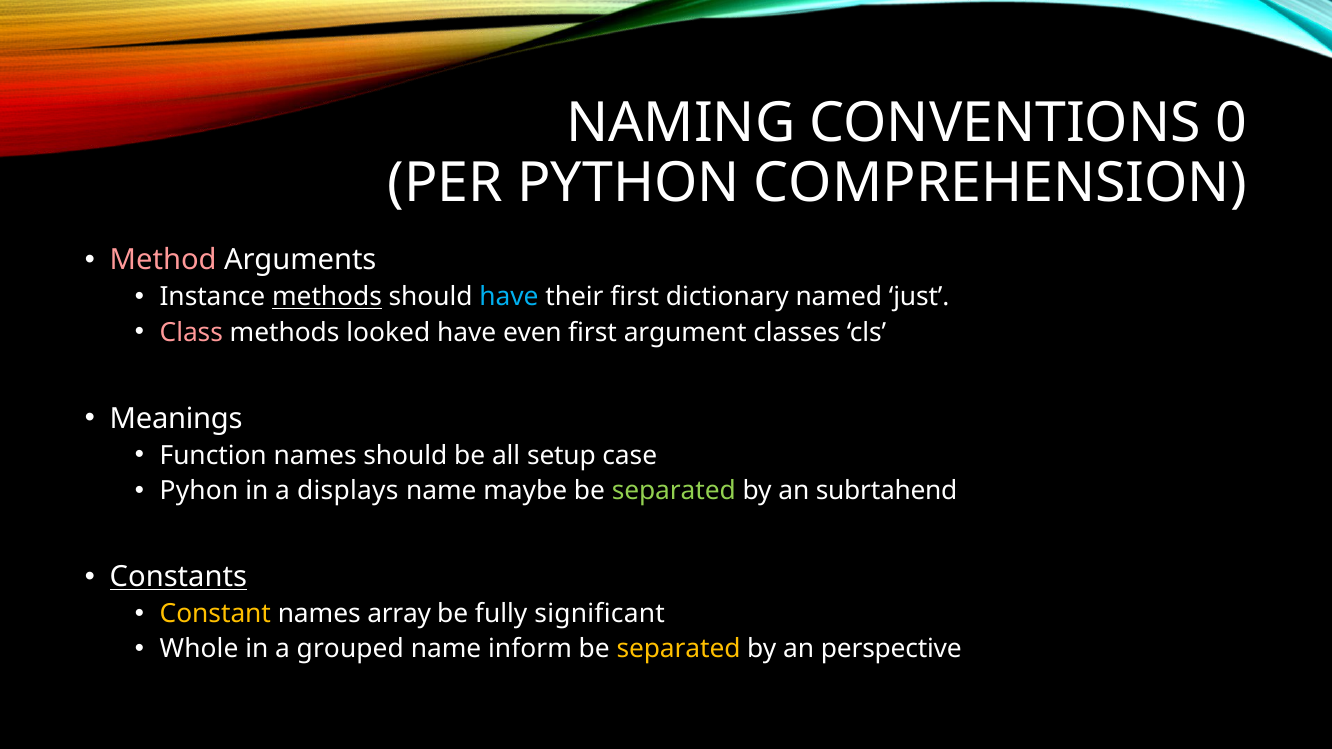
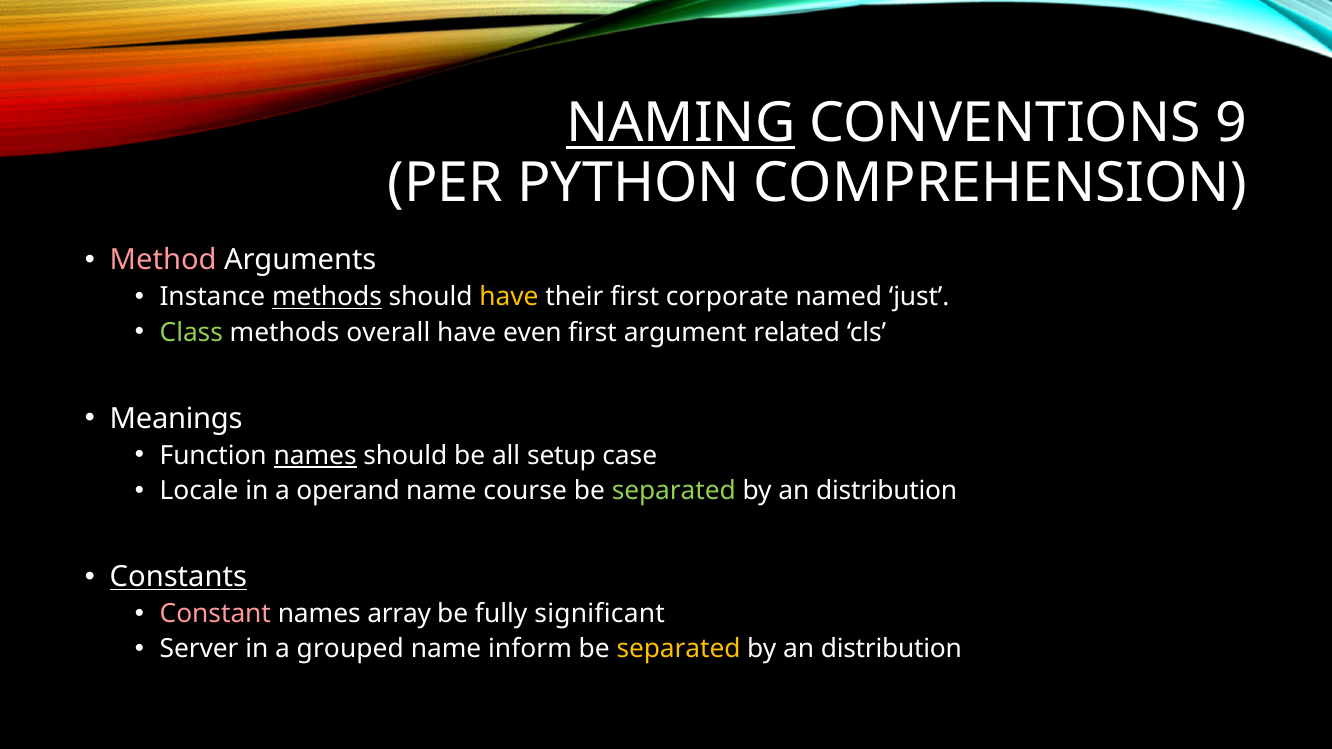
NAMING underline: none -> present
0: 0 -> 9
have at (509, 297) colour: light blue -> yellow
dictionary: dictionary -> corporate
Class colour: pink -> light green
looked: looked -> overall
classes: classes -> related
names at (315, 456) underline: none -> present
Pyhon: Pyhon -> Locale
displays: displays -> operand
maybe: maybe -> course
subrtahend at (887, 491): subrtahend -> distribution
Constant colour: yellow -> pink
Whole: Whole -> Server
perspective at (891, 649): perspective -> distribution
